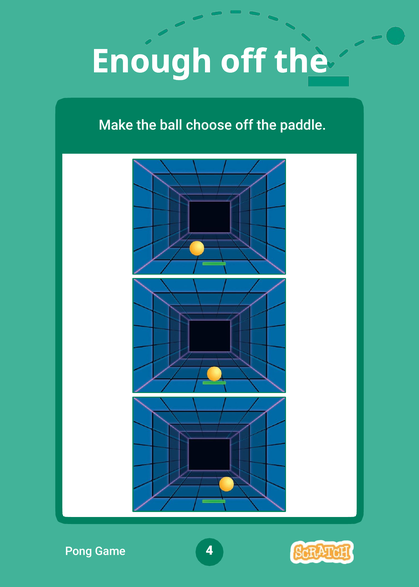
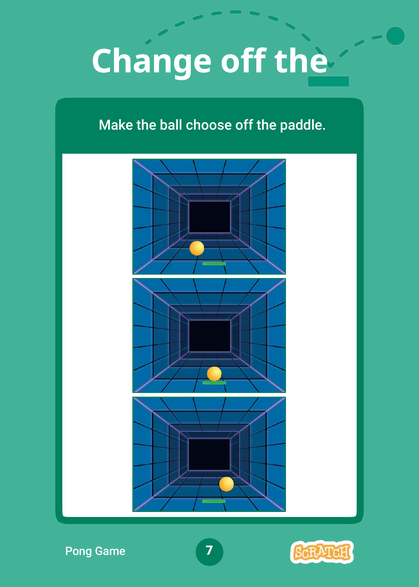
Enough: Enough -> Change
4: 4 -> 7
